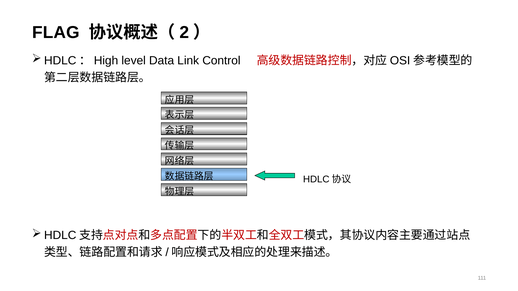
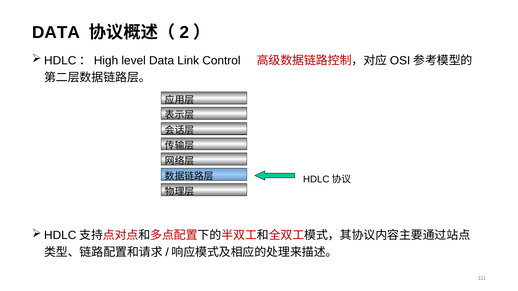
FLAG at (56, 33): FLAG -> DATA
